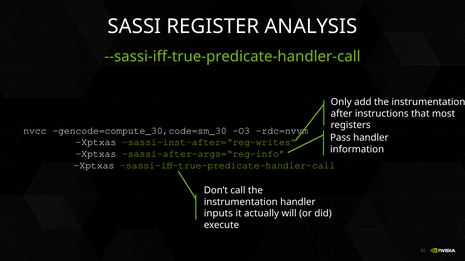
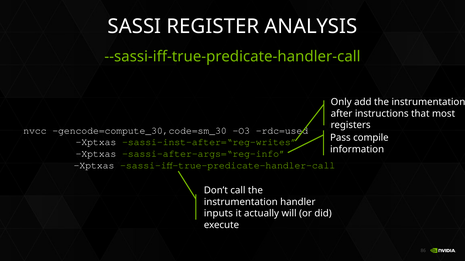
rdc=nvvm: rdc=nvvm -> rdc=used
Pass handler: handler -> compile
